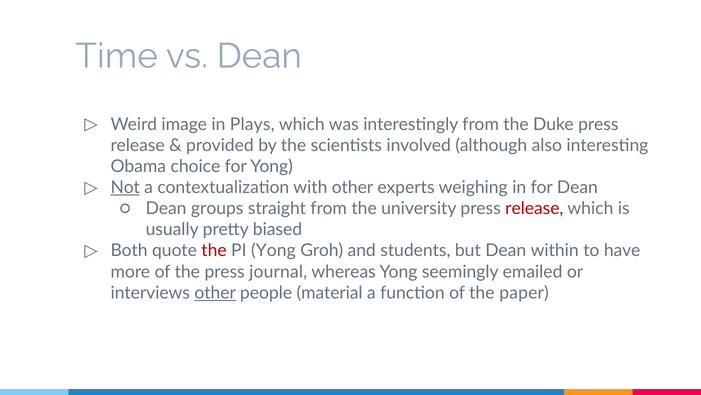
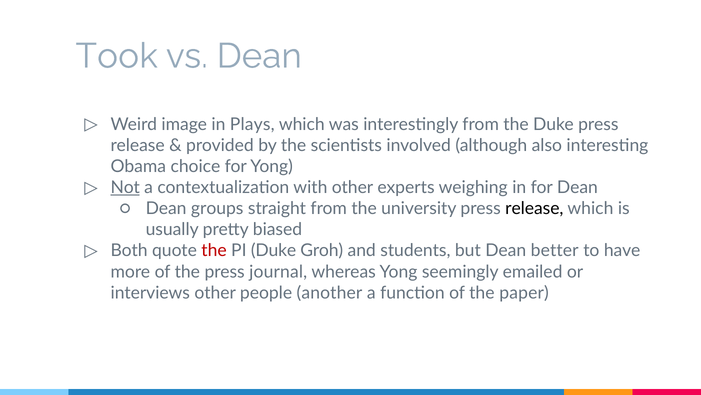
Time: Time -> Took
release at (534, 208) colour: red -> black
PI Yong: Yong -> Duke
within: within -> better
other at (215, 292) underline: present -> none
material: material -> another
